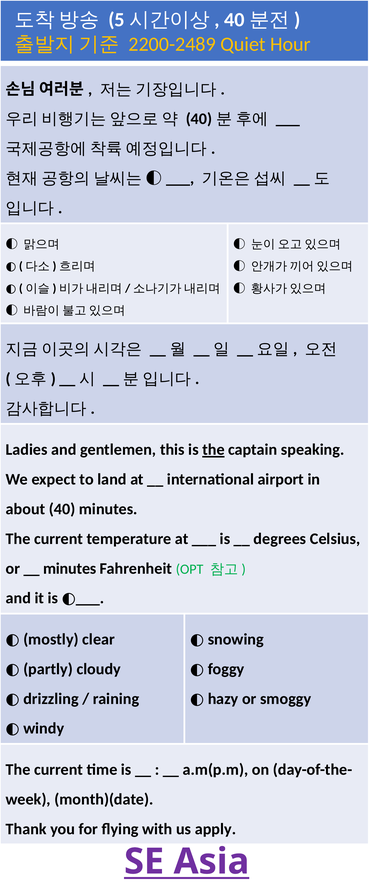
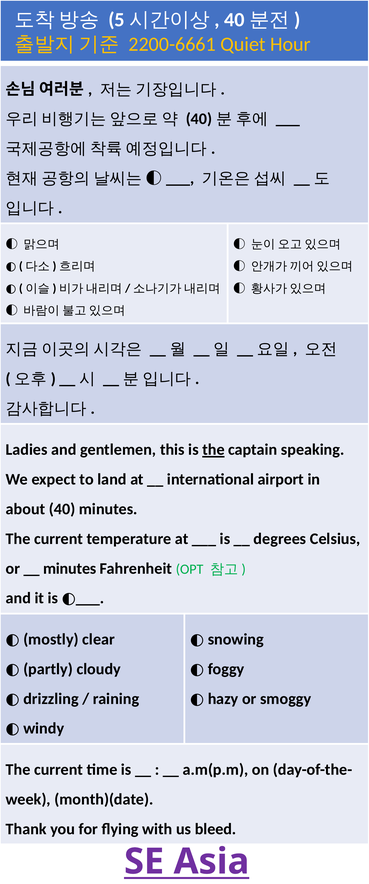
2200-2489: 2200-2489 -> 2200-6661
apply: apply -> bleed
